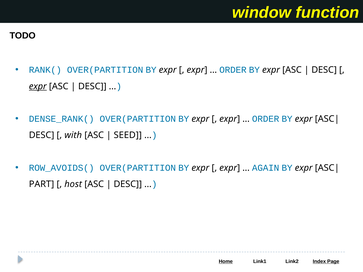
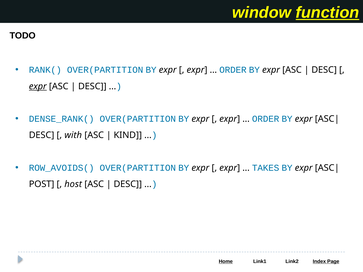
function underline: none -> present
SEED: SEED -> KIND
AGAIN: AGAIN -> TAKES
PART: PART -> POST
